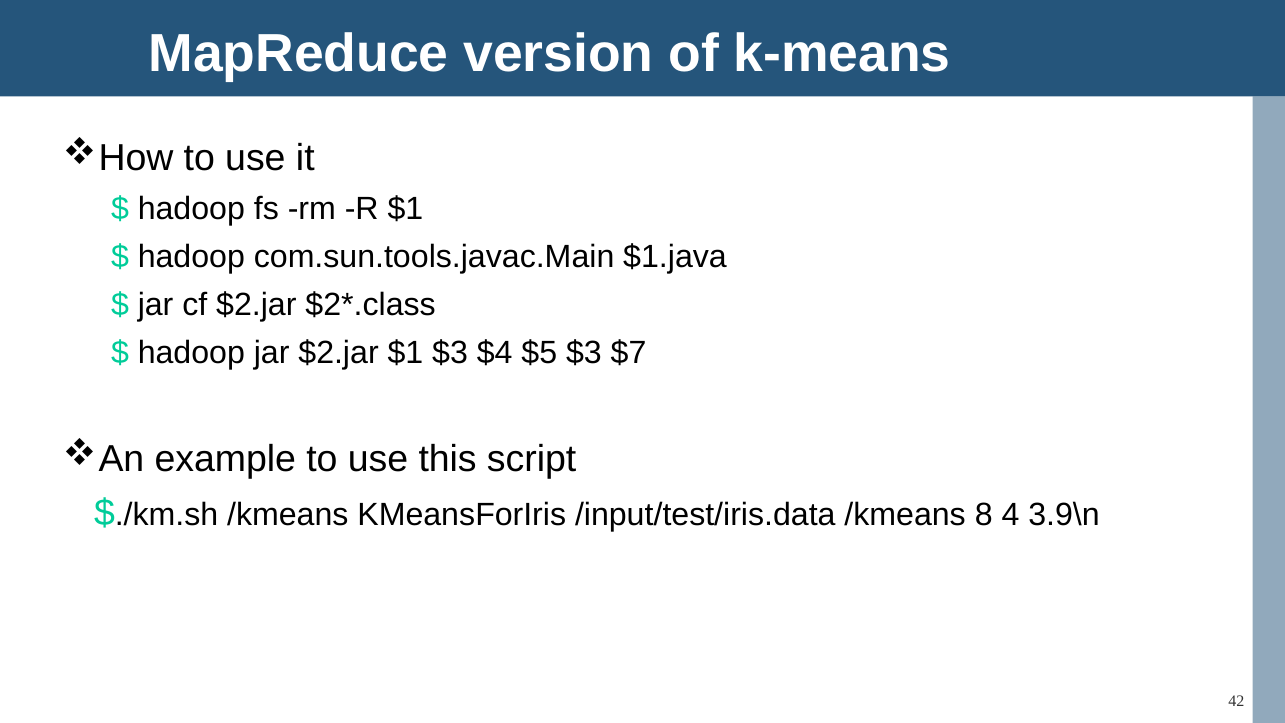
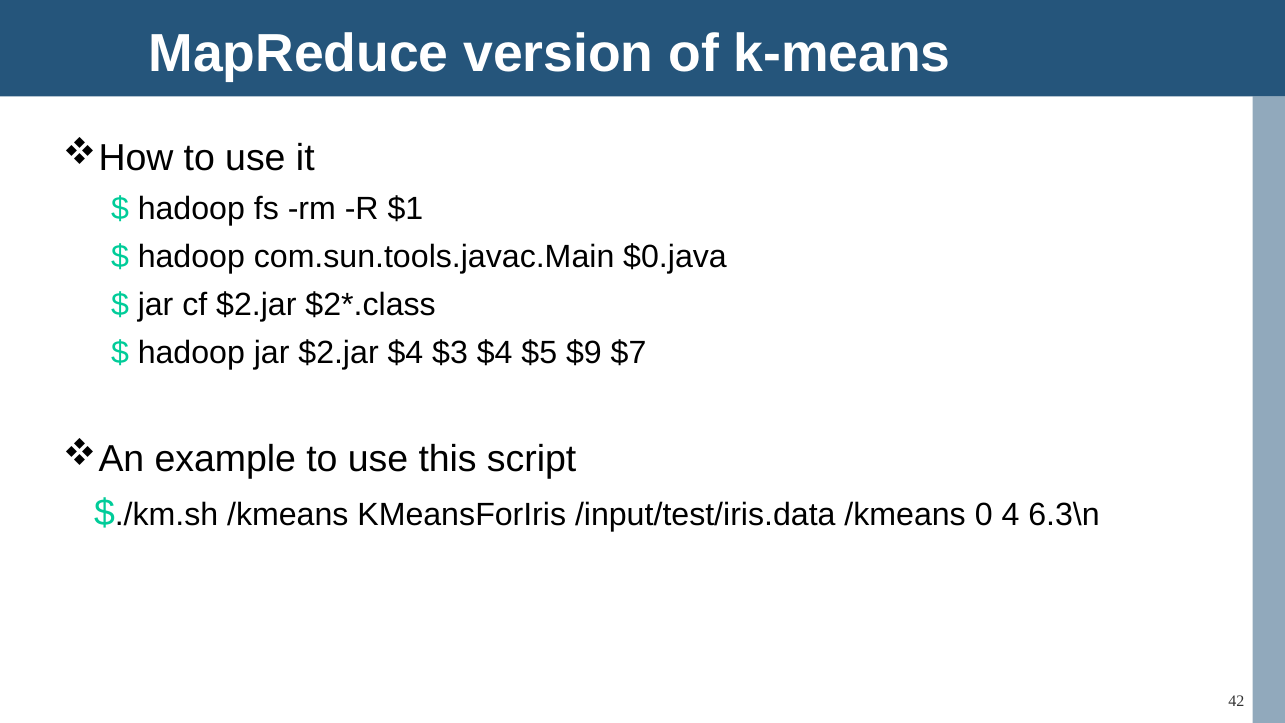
$1.java: $1.java -> $0.java
$2.jar $1: $1 -> $4
$5 $3: $3 -> $9
8: 8 -> 0
3.9\n: 3.9\n -> 6.3\n
